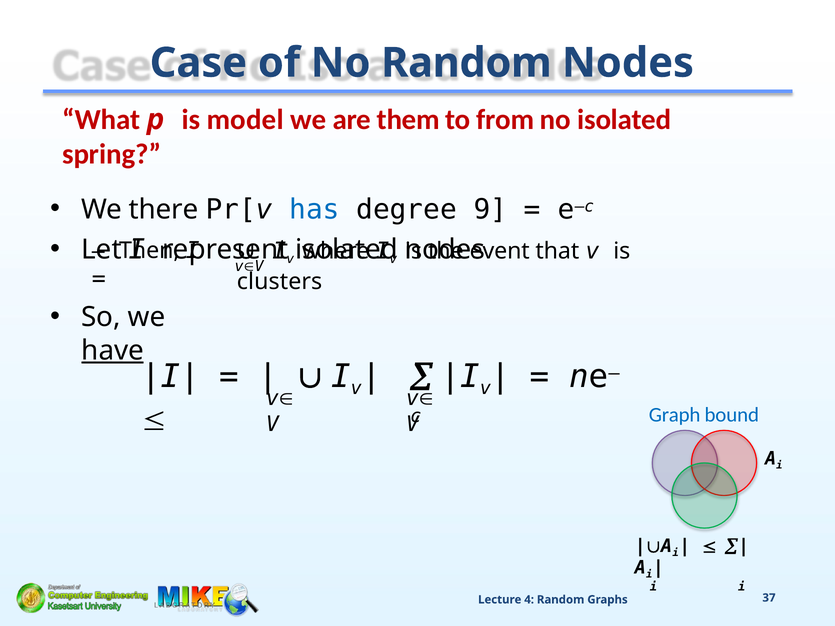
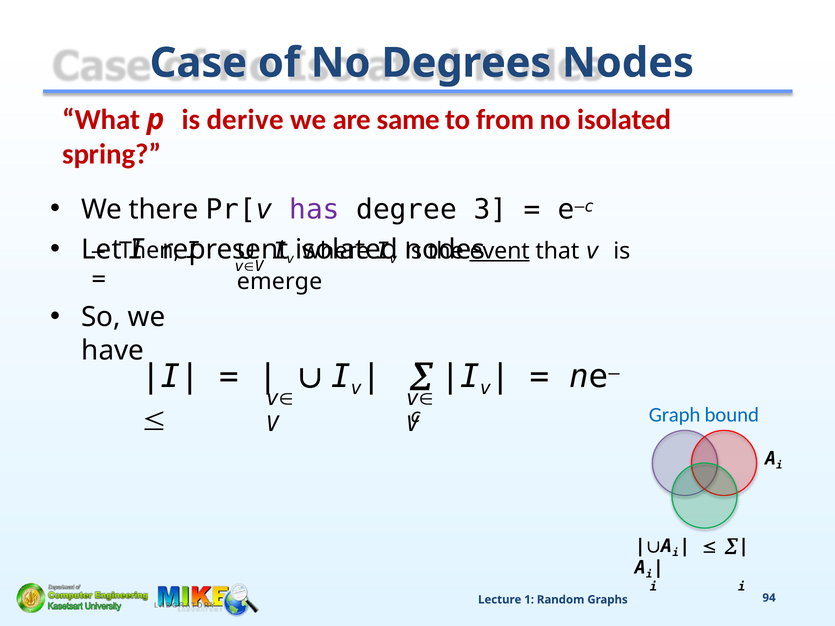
No Random: Random -> Degrees
model: model -> derive
them: them -> same
has colour: blue -> purple
9: 9 -> 3
event underline: none -> present
clusters: clusters -> emerge
have underline: present -> none
4: 4 -> 1
37: 37 -> 94
